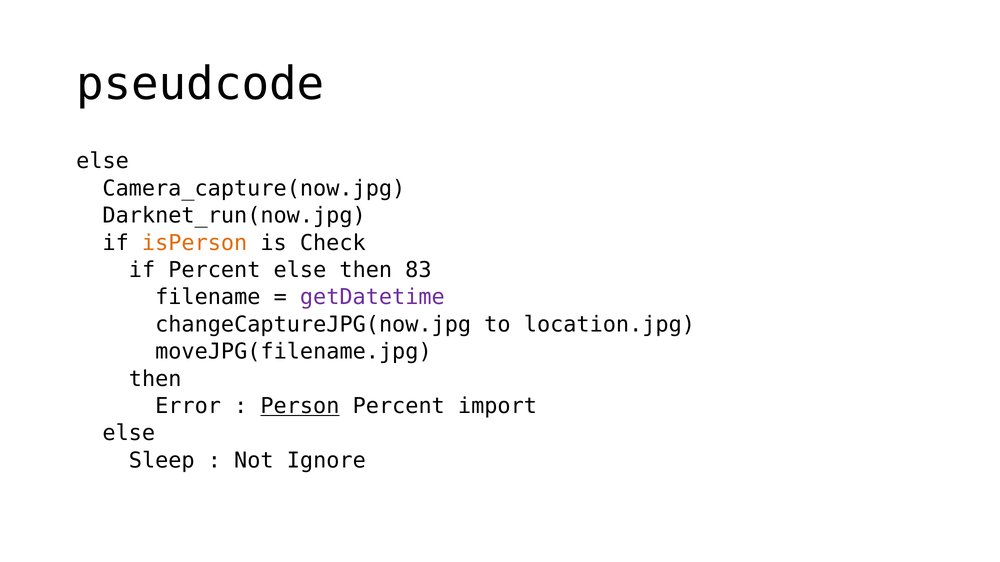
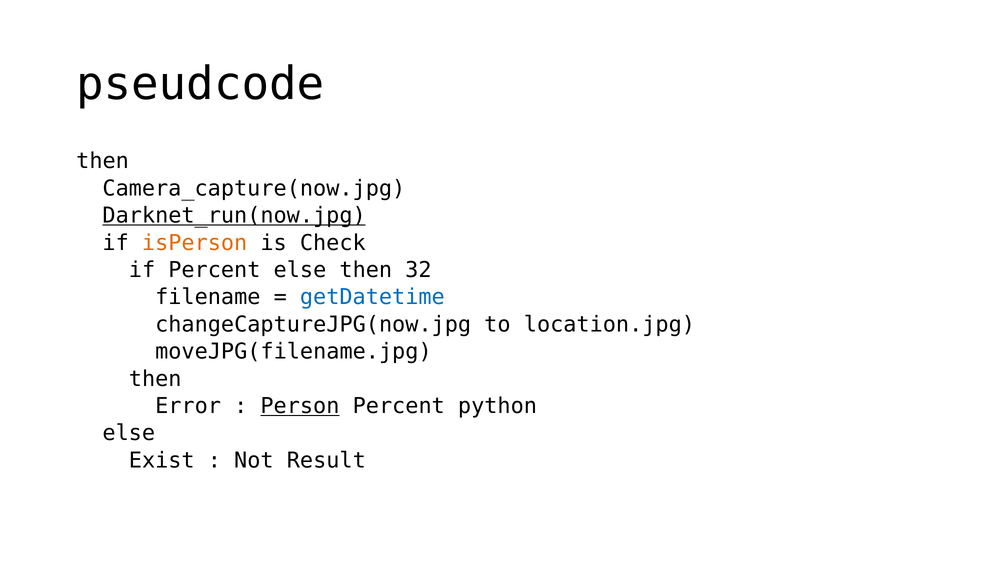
else at (103, 161): else -> then
Darknet_run(now.jpg underline: none -> present
83: 83 -> 32
getDatetime colour: purple -> blue
import: import -> python
Sleep: Sleep -> Exist
Ignore: Ignore -> Result
